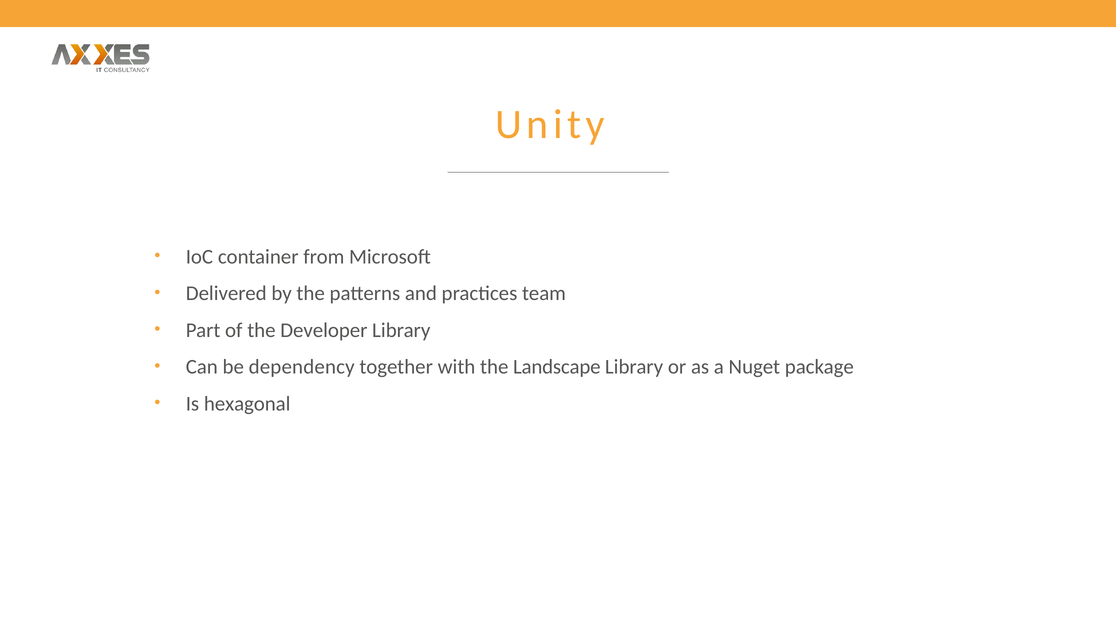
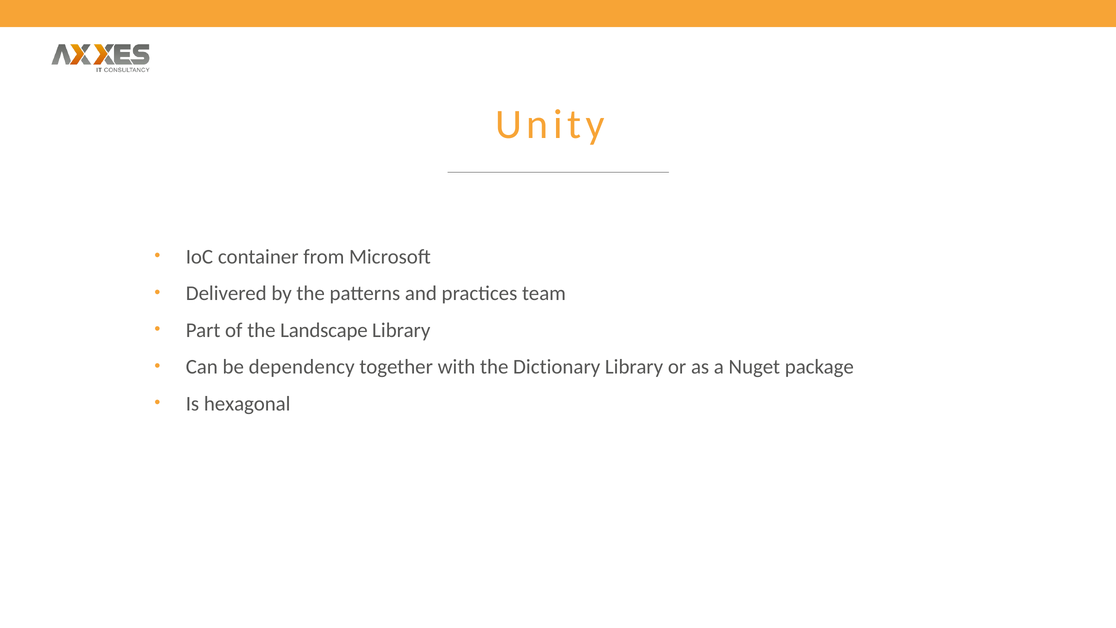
Developer: Developer -> Landscape
Landscape: Landscape -> Dictionary
